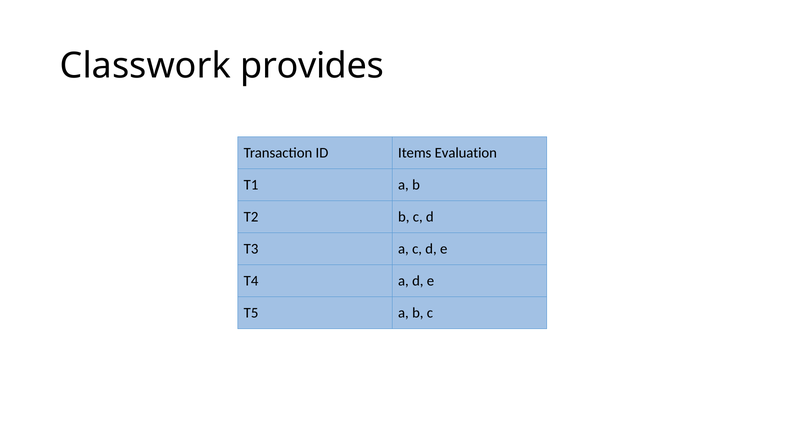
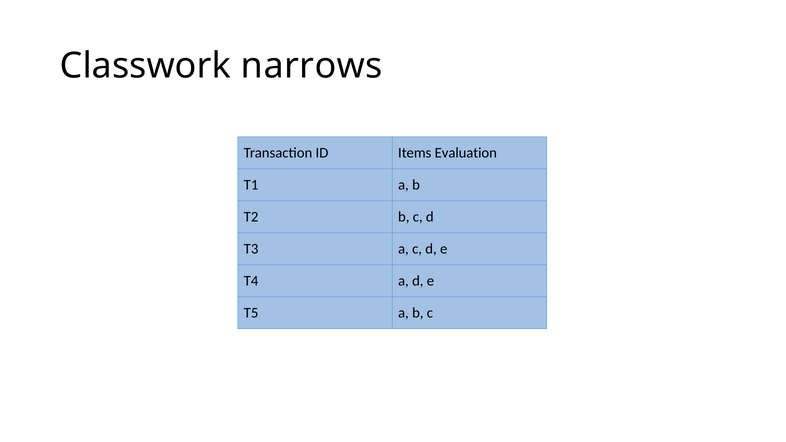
provides: provides -> narrows
